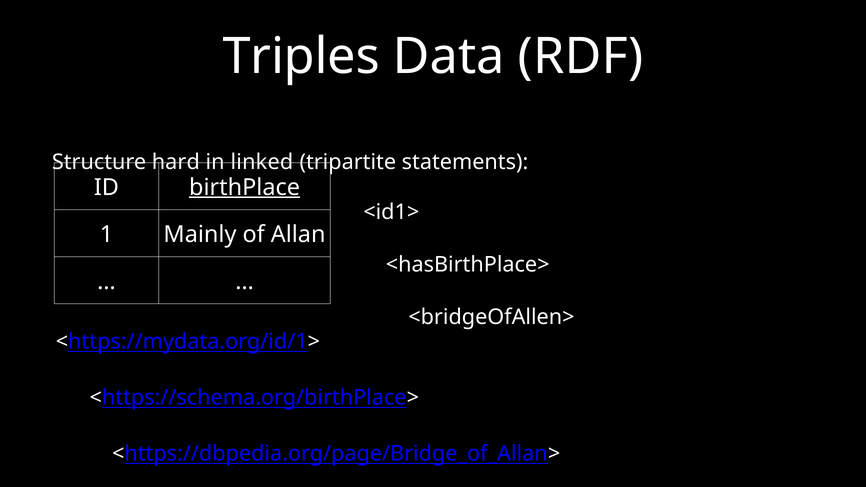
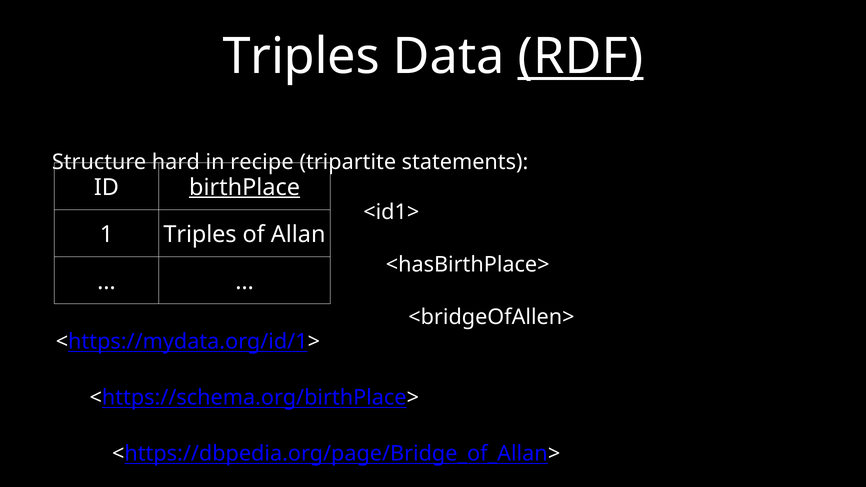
RDF underline: none -> present
linked: linked -> recipe
1 Mainly: Mainly -> Triples
